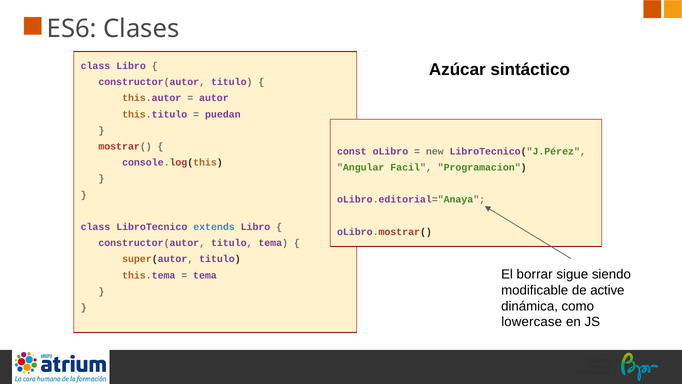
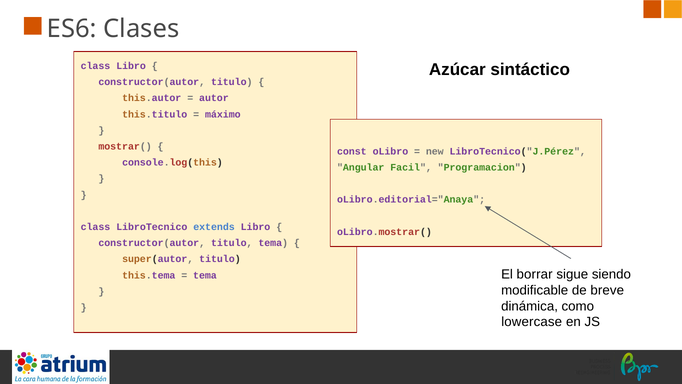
puedan: puedan -> máximo
active: active -> breve
